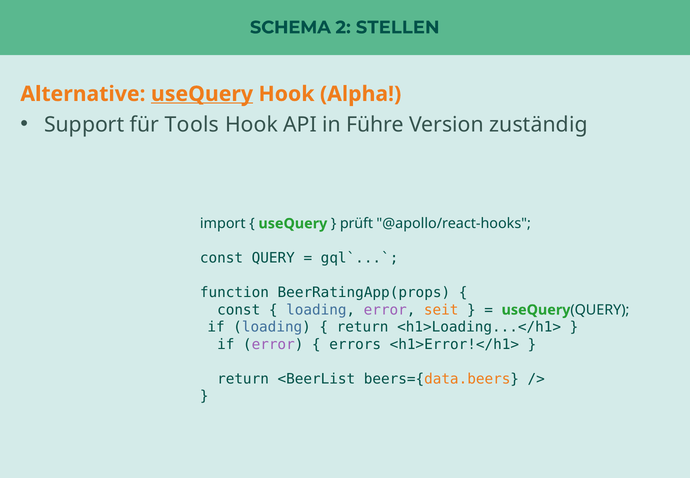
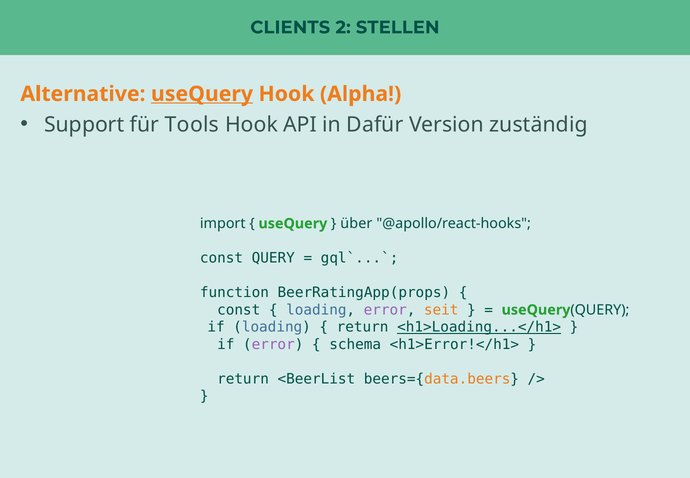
SCHEMA: SCHEMA -> CLIENTS
Führe: Führe -> Dafür
prüft: prüft -> über
<h1>Loading...</h1> underline: none -> present
errors: errors -> schema
